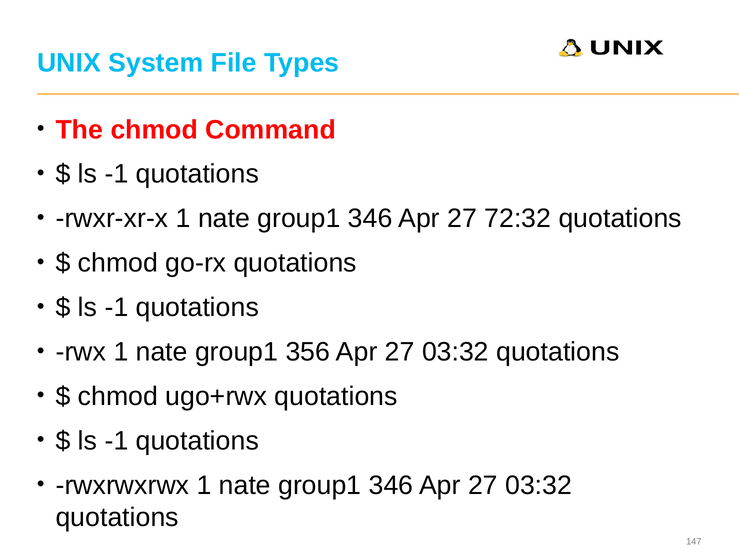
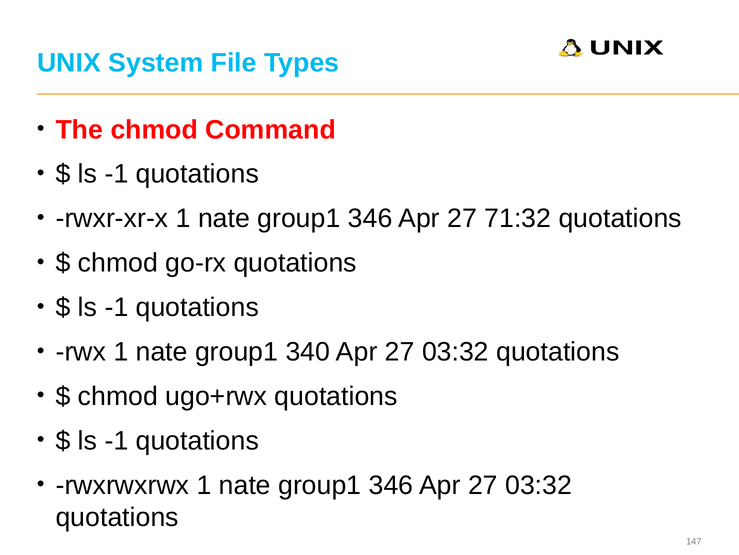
72:32: 72:32 -> 71:32
356: 356 -> 340
